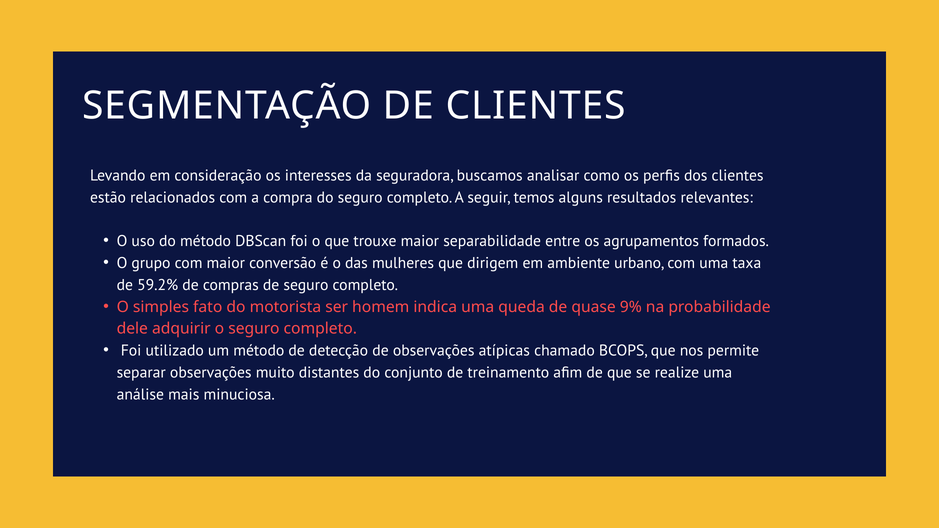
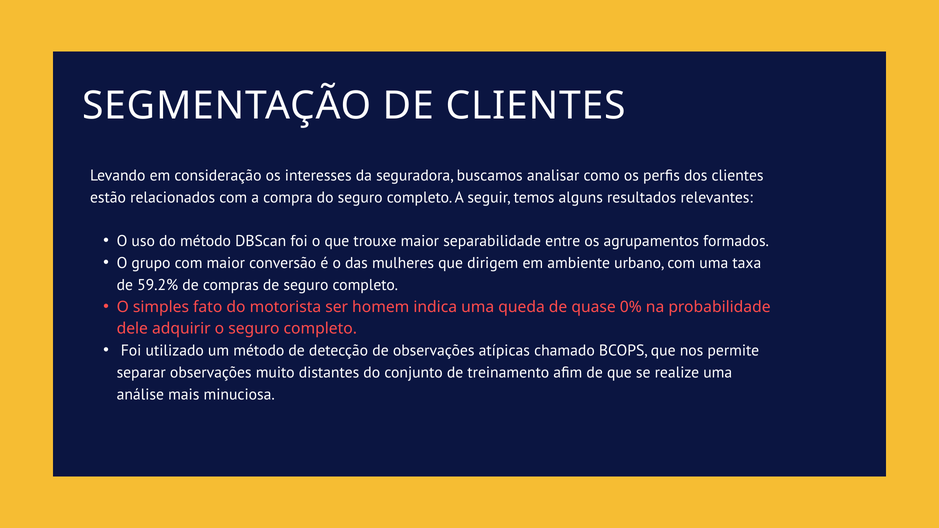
9%: 9% -> 0%
